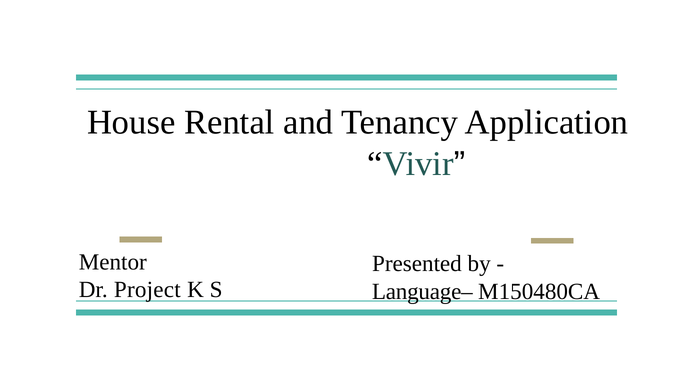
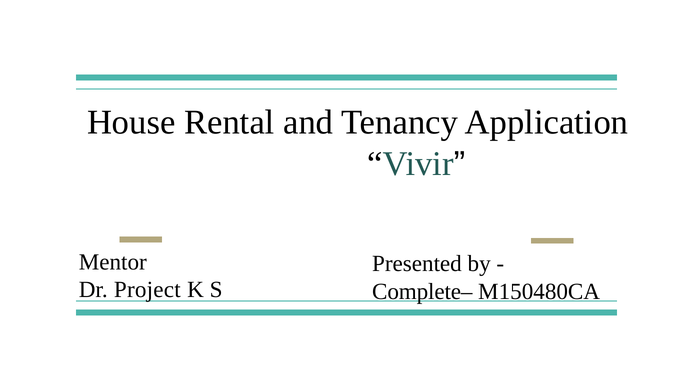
Language–: Language– -> Complete–
